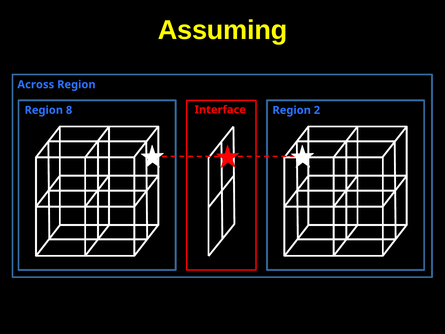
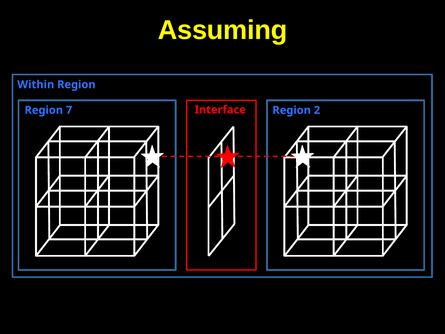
Across: Across -> Within
8: 8 -> 7
